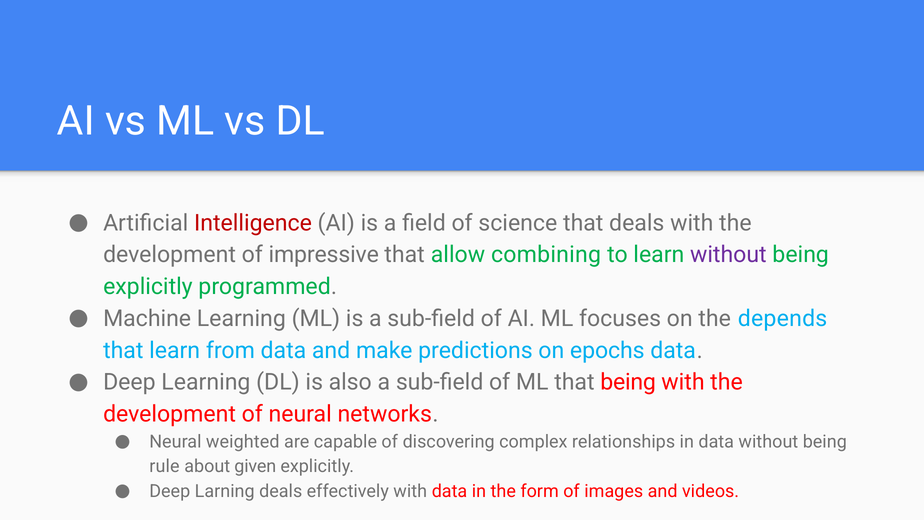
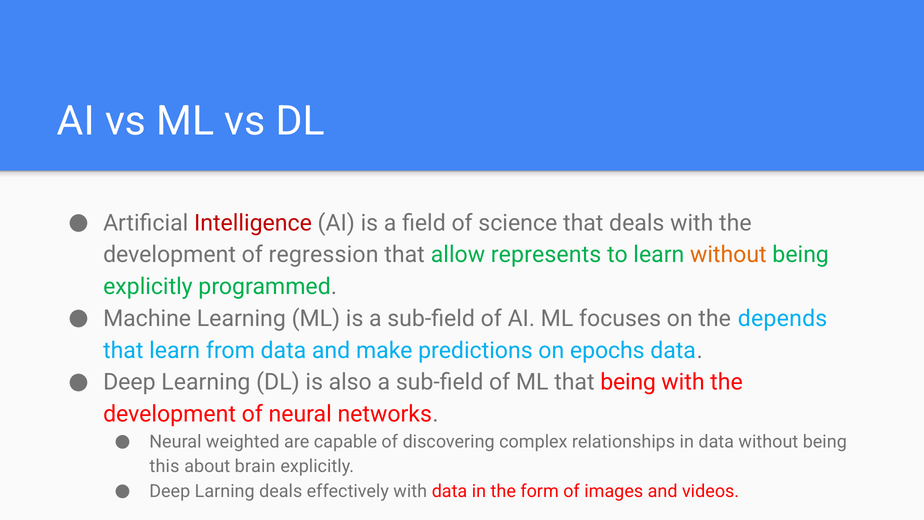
impressive: impressive -> regression
combining: combining -> represents
without at (728, 255) colour: purple -> orange
rule: rule -> this
given: given -> brain
